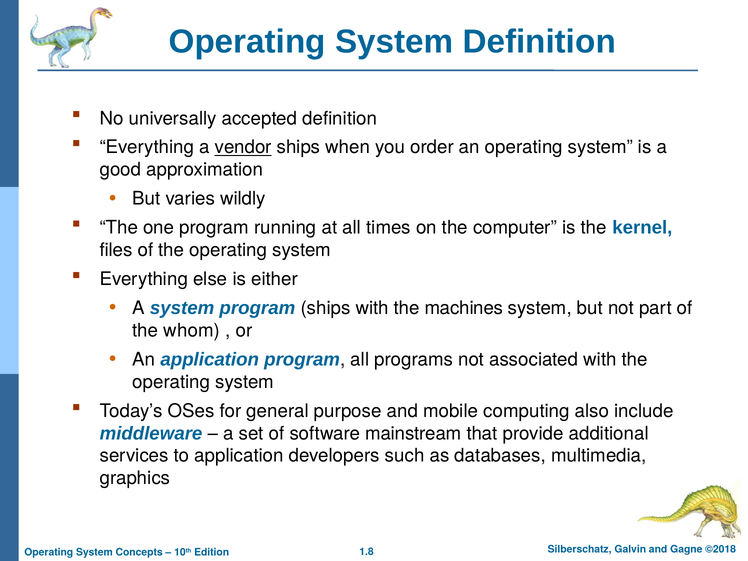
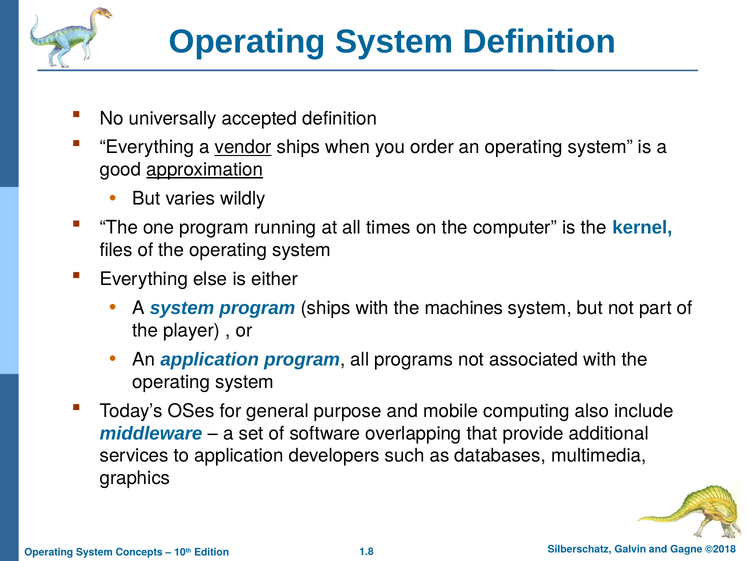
approximation underline: none -> present
whom: whom -> player
mainstream: mainstream -> overlapping
